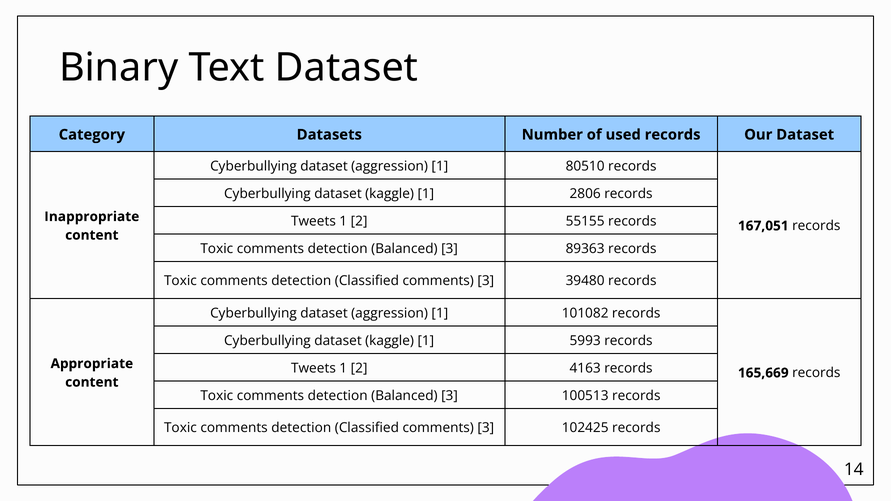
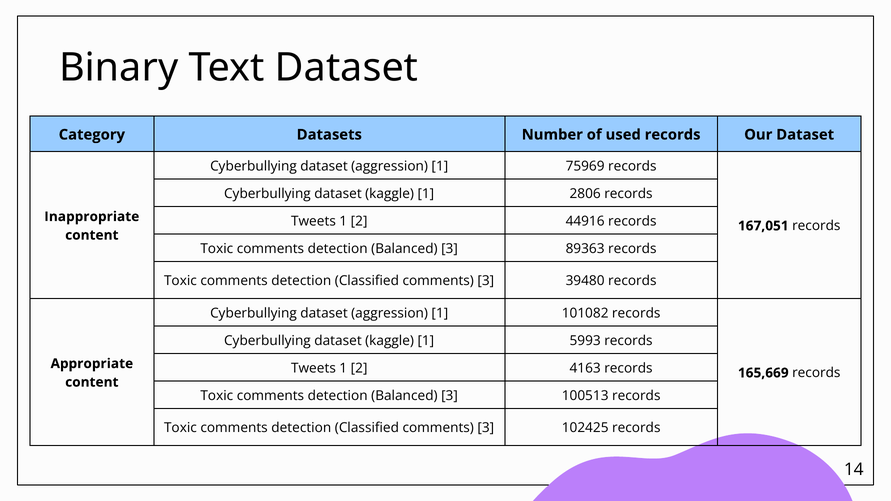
80510: 80510 -> 75969
55155: 55155 -> 44916
